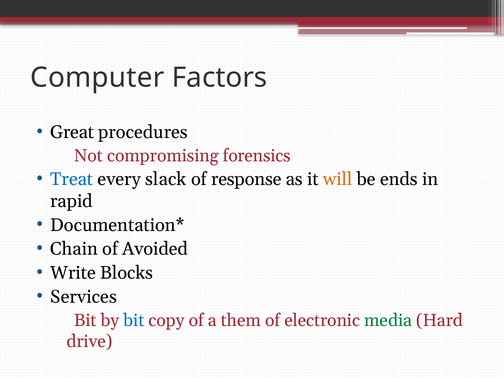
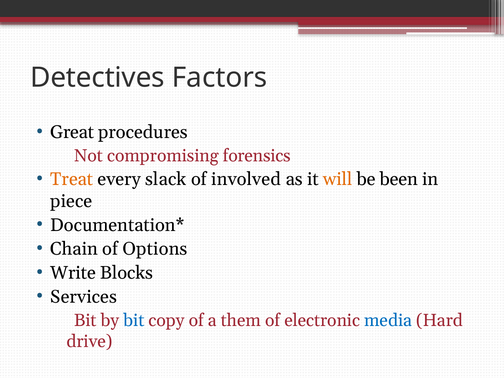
Computer: Computer -> Detectives
Treat colour: blue -> orange
response: response -> involved
ends: ends -> been
rapid: rapid -> piece
Avoided: Avoided -> Options
media colour: green -> blue
